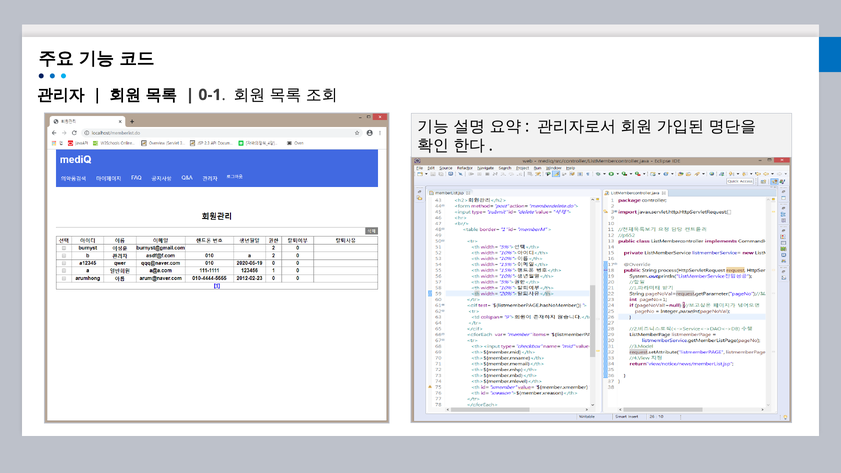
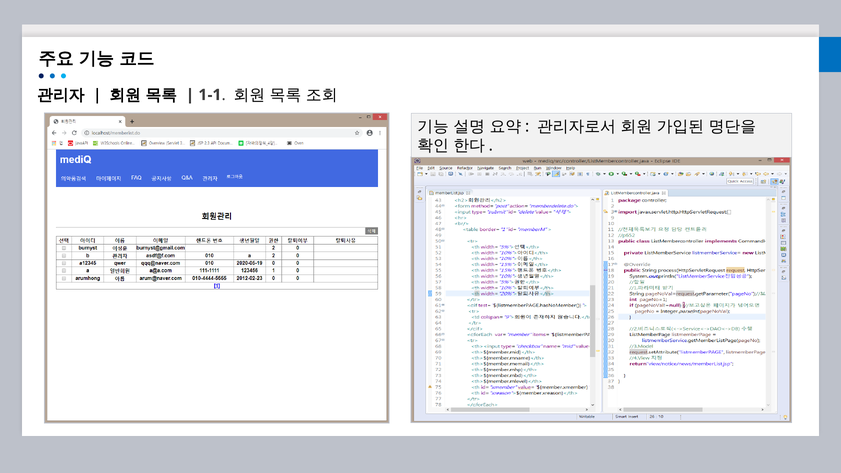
0-1: 0-1 -> 1-1
